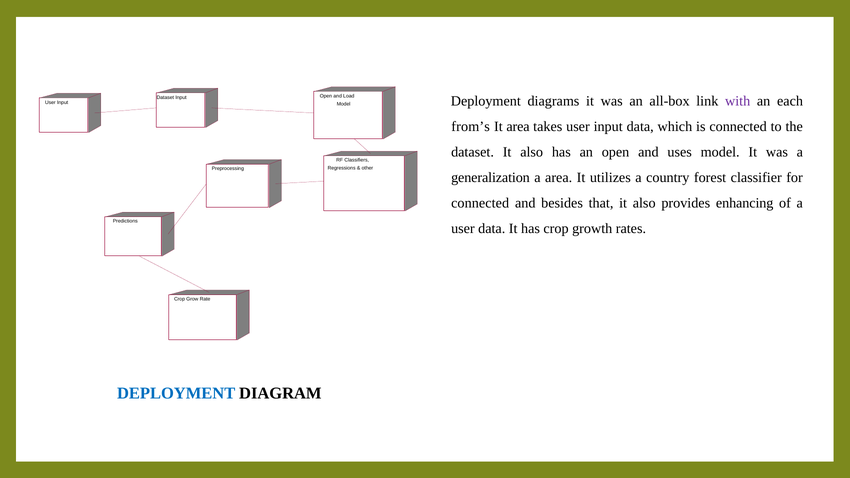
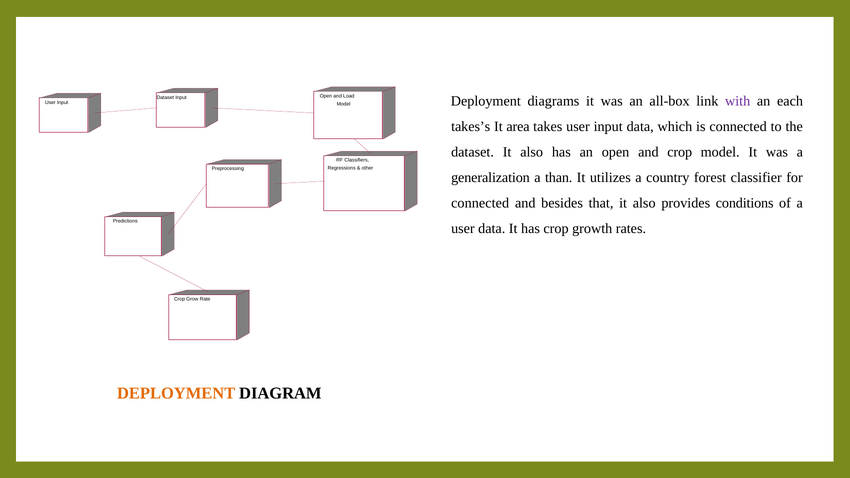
from’s: from’s -> takes’s
and uses: uses -> crop
a area: area -> than
enhancing: enhancing -> conditions
DEPLOYMENT at (176, 394) colour: blue -> orange
